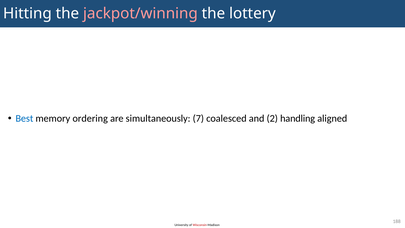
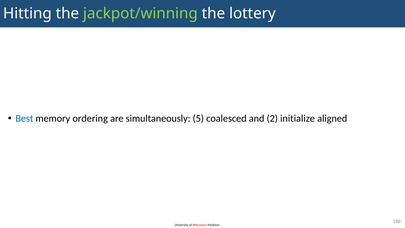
jackpot/winning colour: pink -> light green
7: 7 -> 5
handling: handling -> initialize
